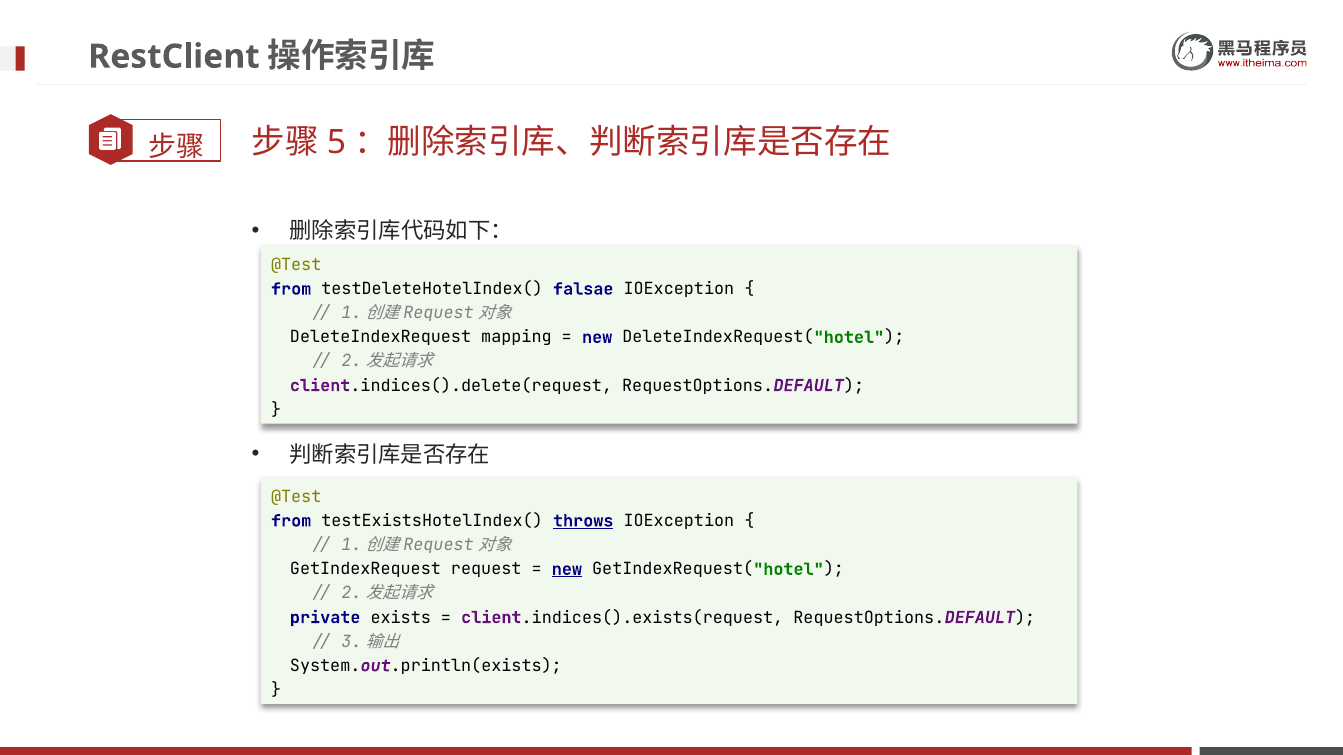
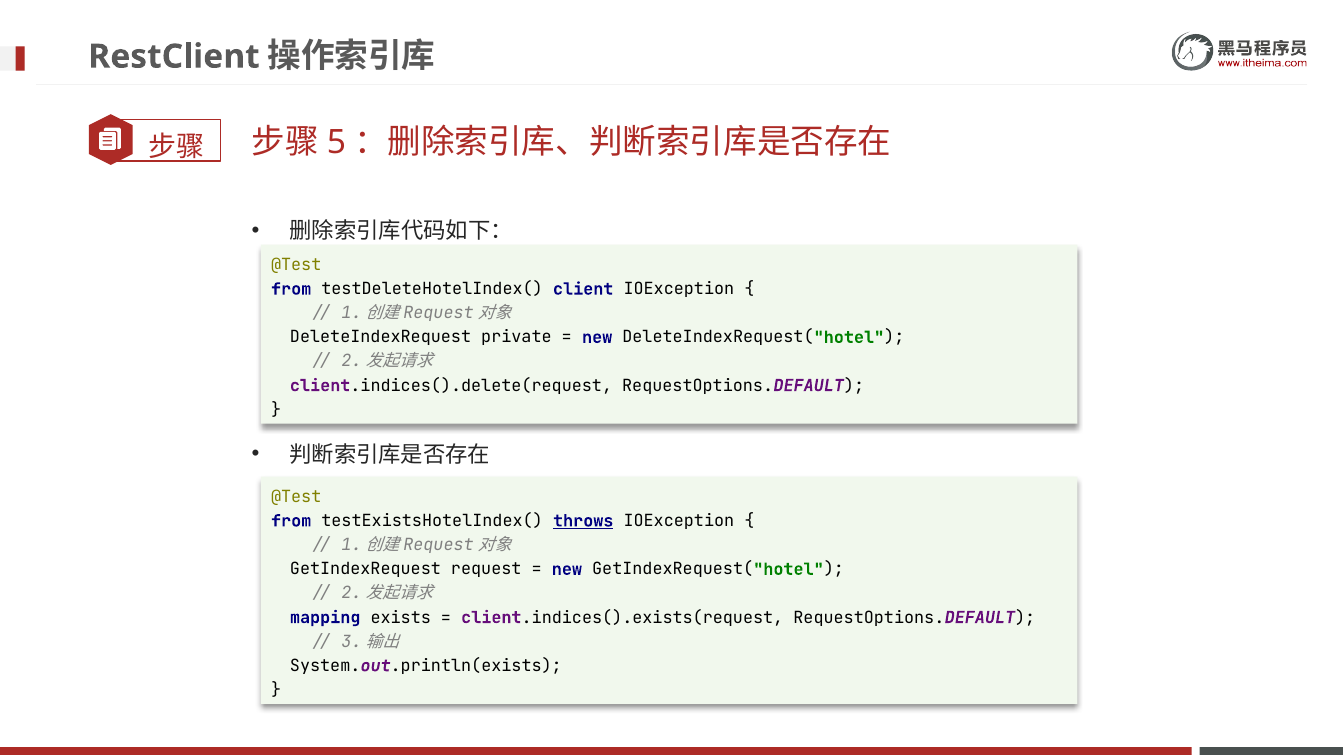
falsae: falsae -> client
mapping: mapping -> private
new at (567, 570) underline: present -> none
private: private -> mapping
